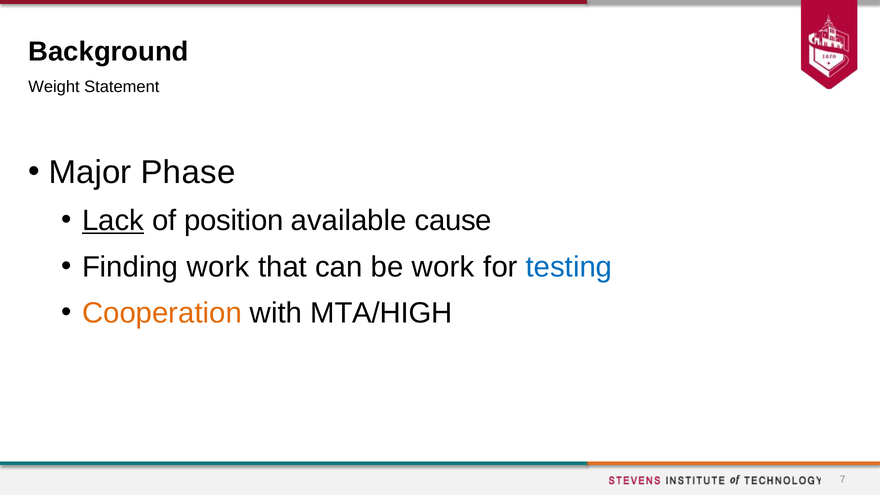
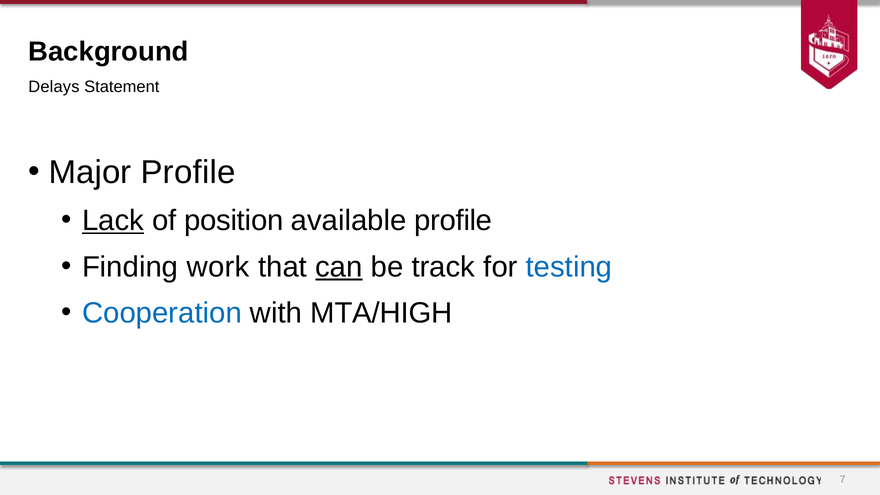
Weight: Weight -> Delays
Major Phase: Phase -> Profile
available cause: cause -> profile
can underline: none -> present
be work: work -> track
Cooperation colour: orange -> blue
